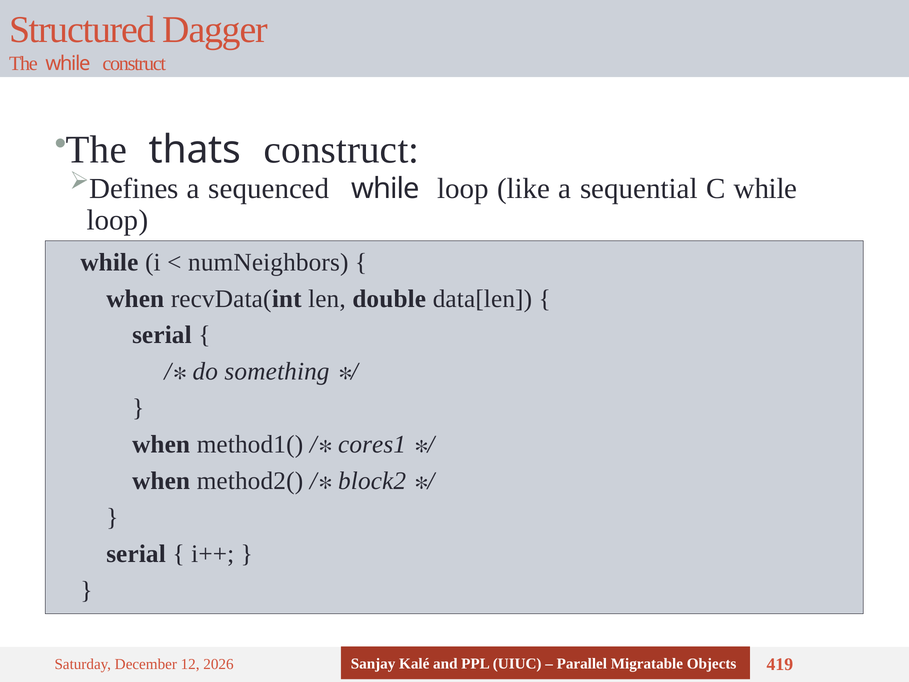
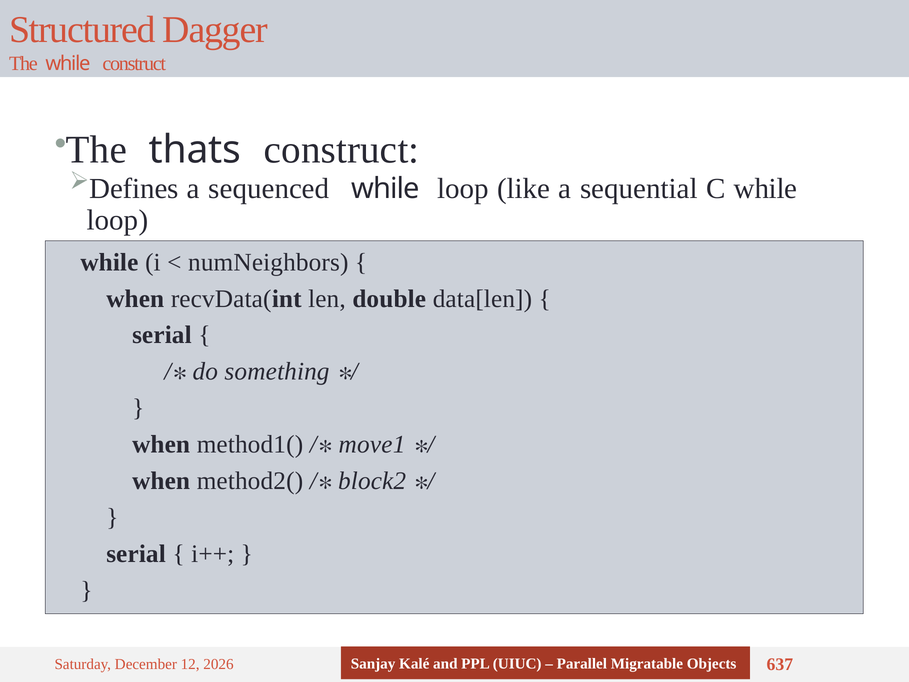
cores1: cores1 -> move1
419: 419 -> 637
